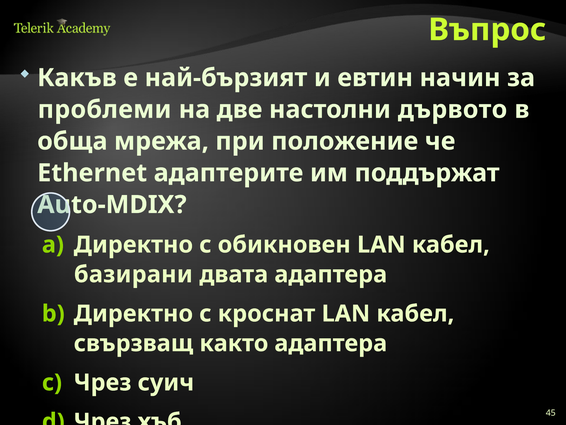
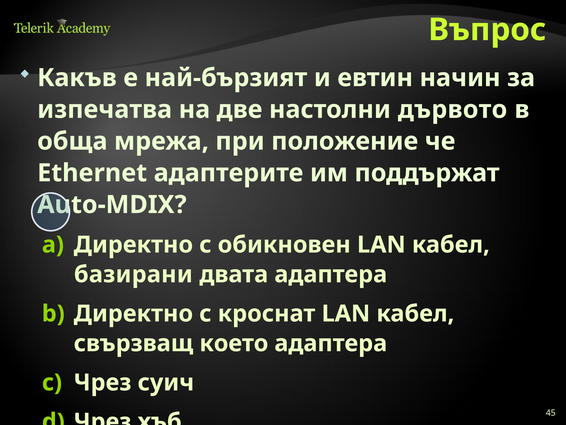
проблеми: проблеми -> изпечатва
както: както -> което
